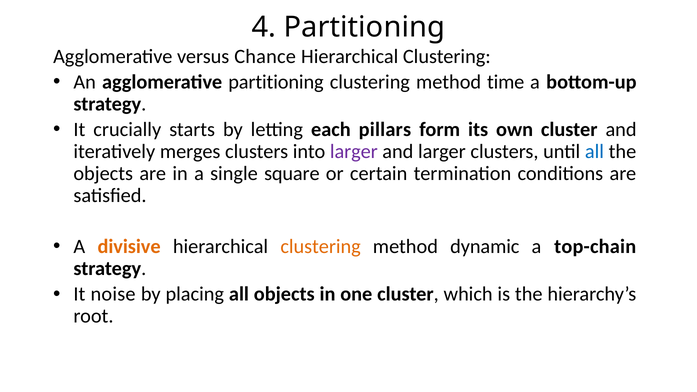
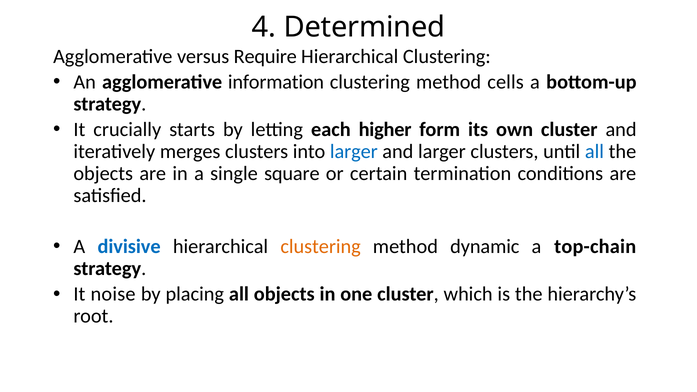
4 Partitioning: Partitioning -> Determined
Chance: Chance -> Require
agglomerative partitioning: partitioning -> information
time: time -> cells
pillars: pillars -> higher
larger at (354, 152) colour: purple -> blue
divisive colour: orange -> blue
